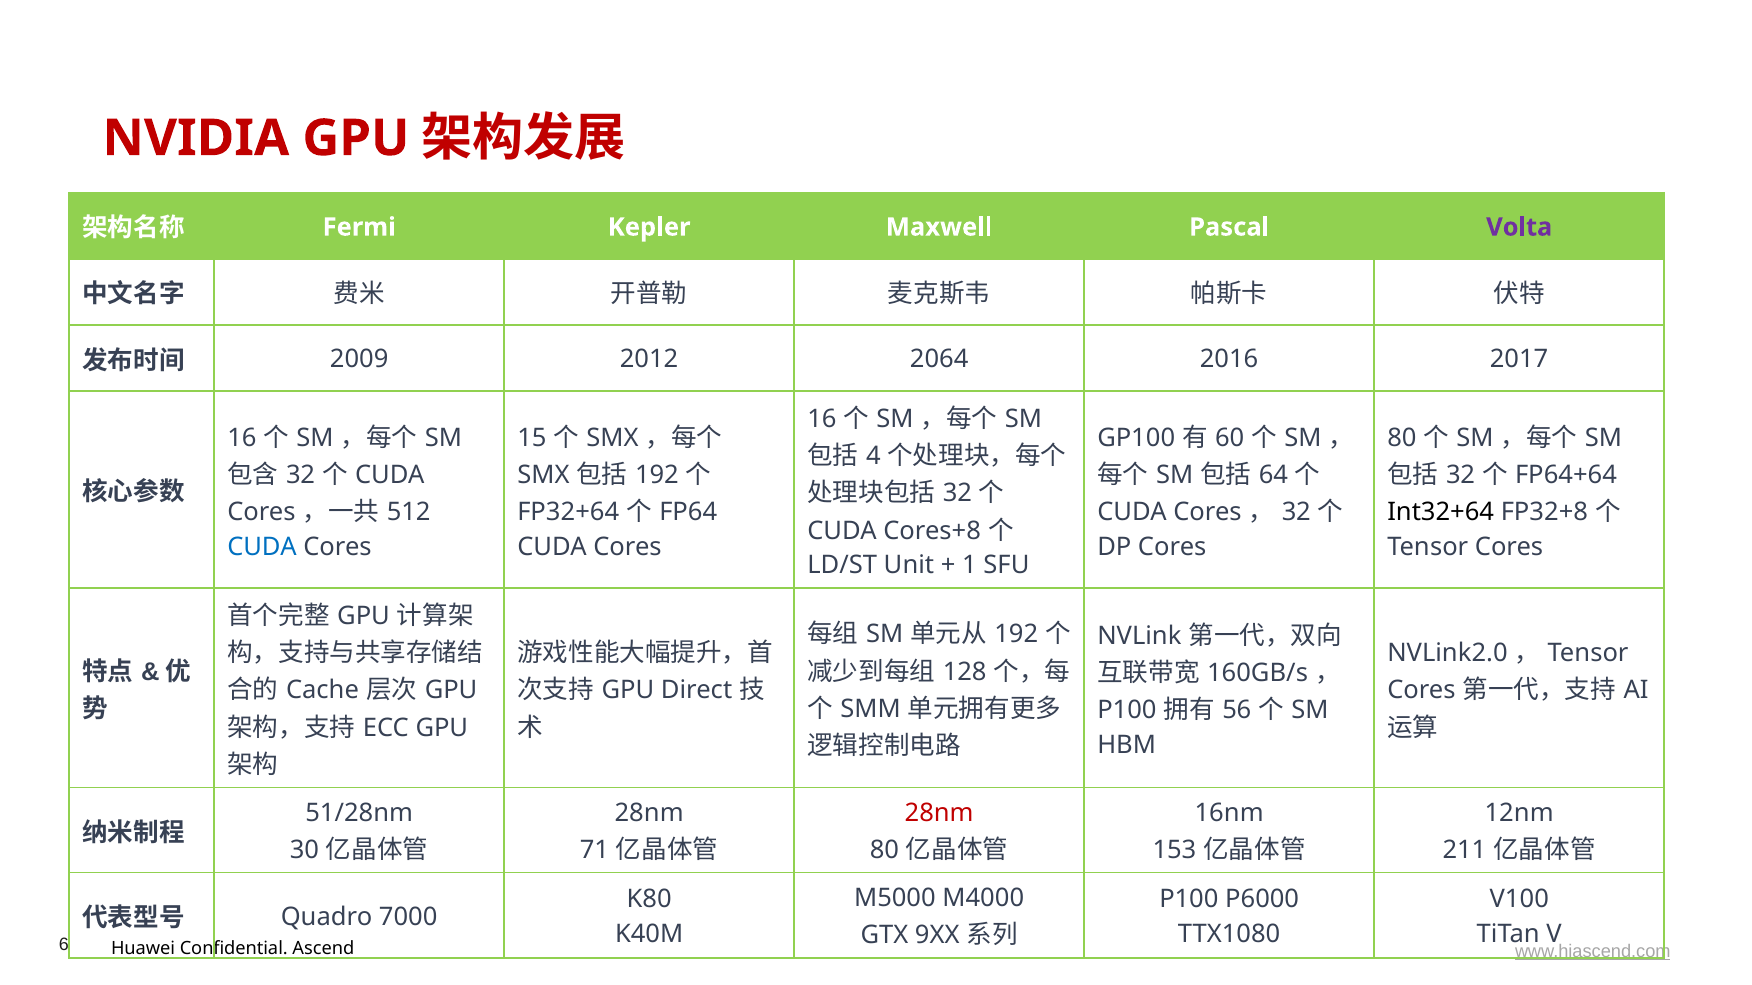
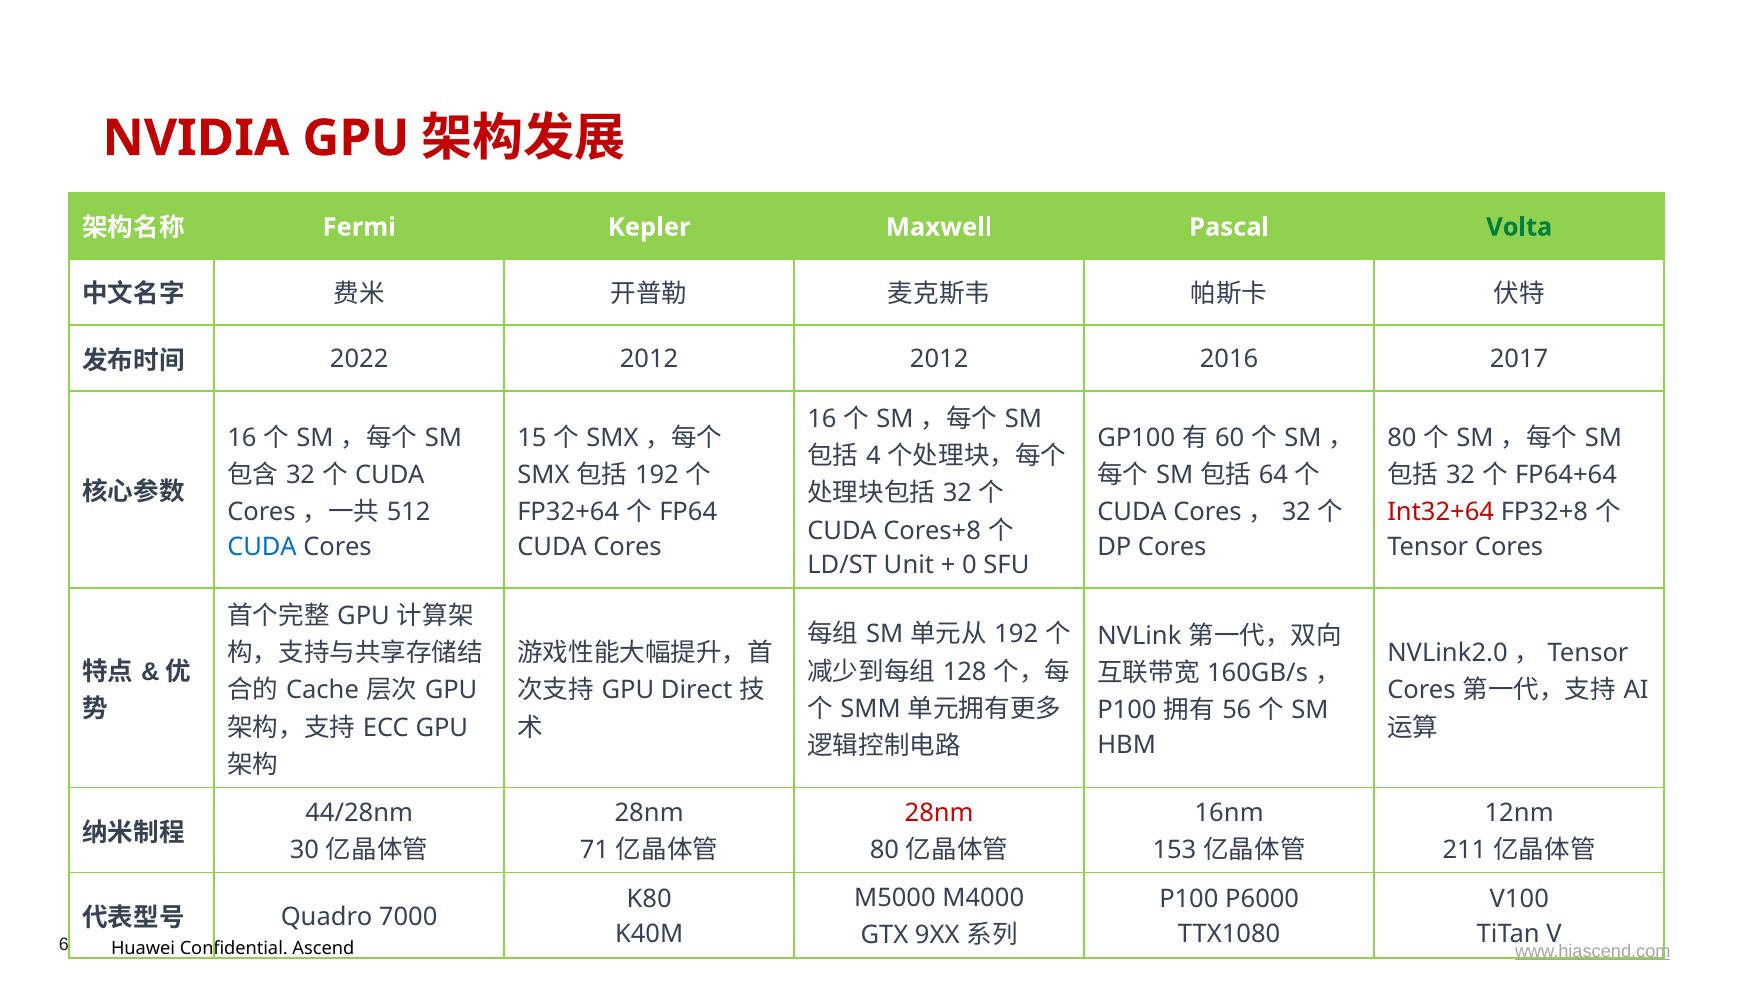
Volta colour: purple -> green
2009: 2009 -> 2022
2012 2064: 2064 -> 2012
Int32+64 colour: black -> red
1: 1 -> 0
51/28nm: 51/28nm -> 44/28nm
